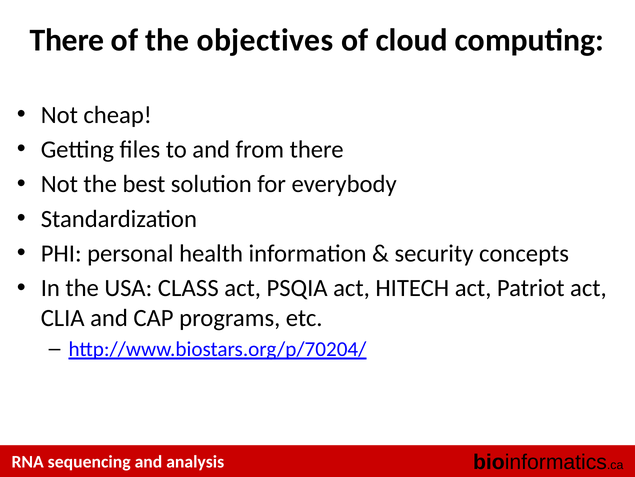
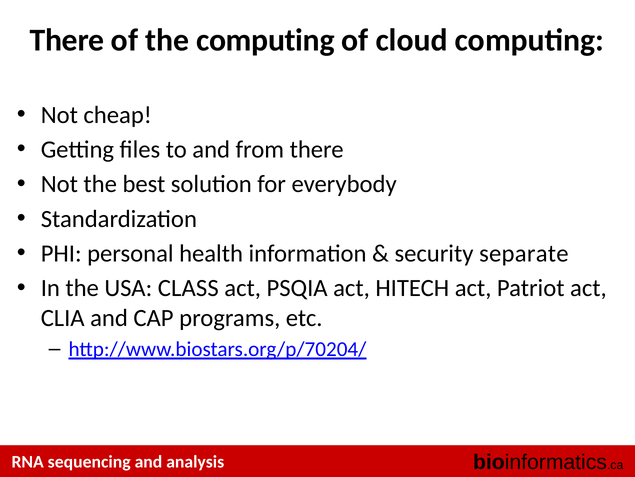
the objectives: objectives -> computing
concepts: concepts -> separate
